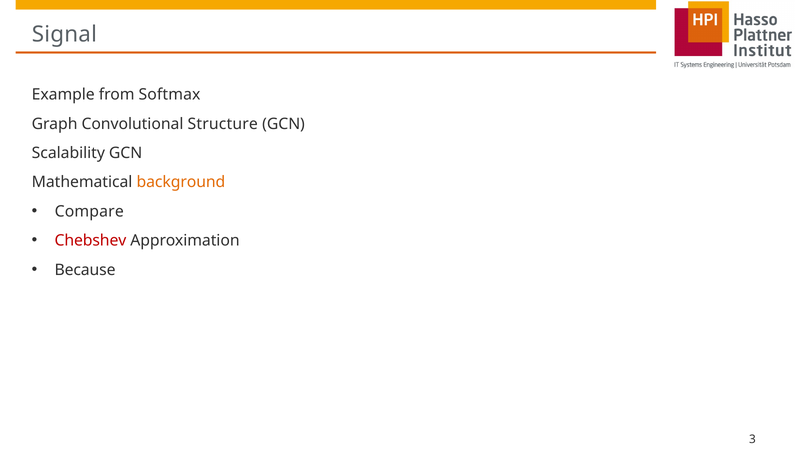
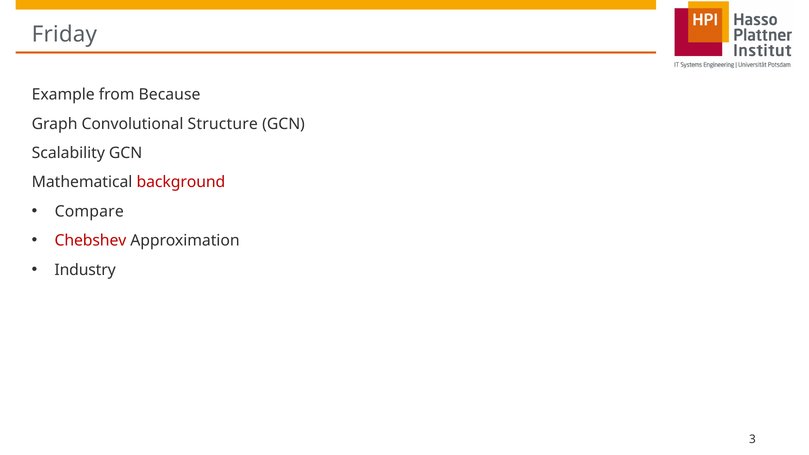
Signal: Signal -> Friday
Softmax: Softmax -> Because
background colour: orange -> red
Because: Because -> Industry
